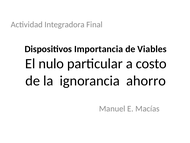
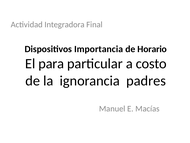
Viables: Viables -> Horario
nulo: nulo -> para
ahorro: ahorro -> padres
